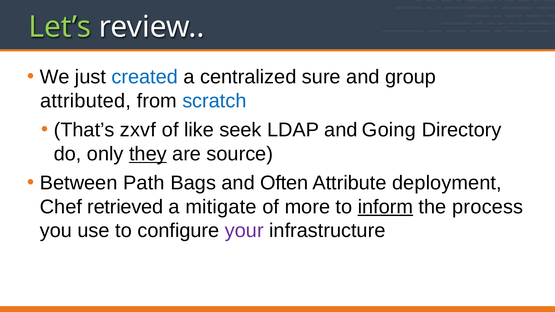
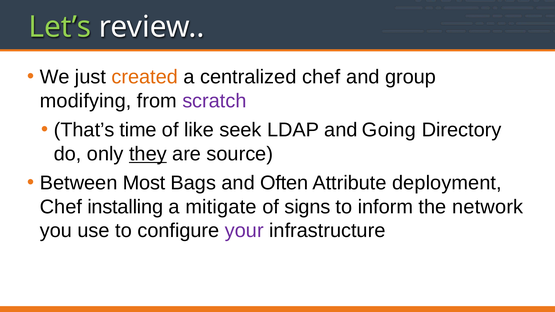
created colour: blue -> orange
centralized sure: sure -> chef
attributed: attributed -> modifying
scratch colour: blue -> purple
zxvf: zxvf -> time
Path: Path -> Most
retrieved: retrieved -> installing
more: more -> signs
inform underline: present -> none
process: process -> network
